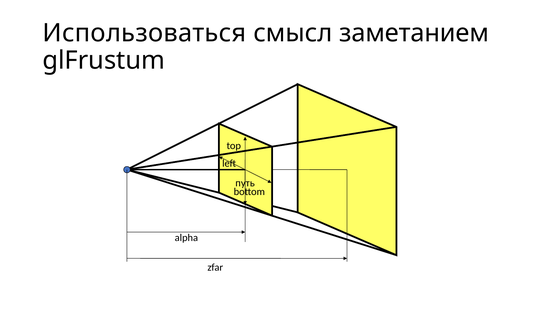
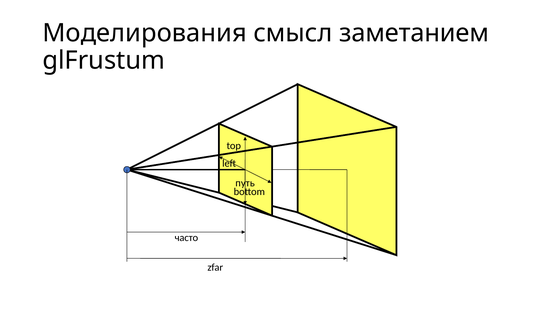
Использоваться: Использоваться -> Моделирования
alpha: alpha -> часто
